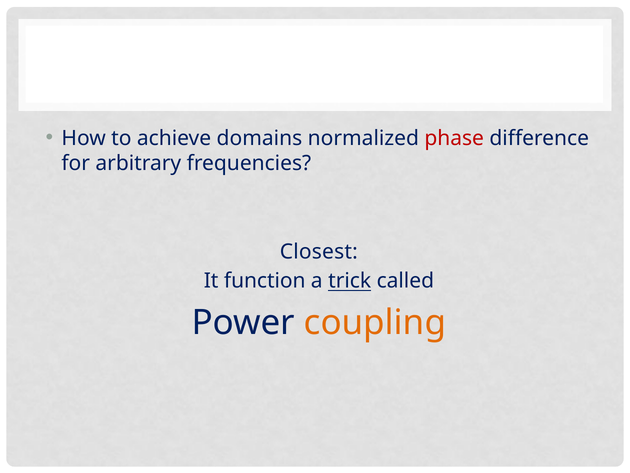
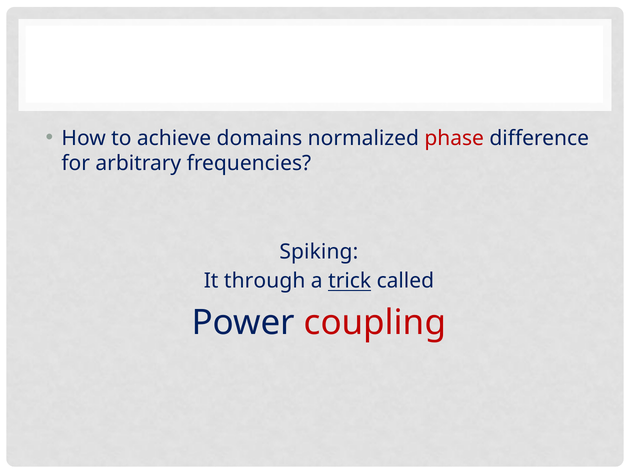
Closest: Closest -> Spiking
function: function -> through
coupling colour: orange -> red
